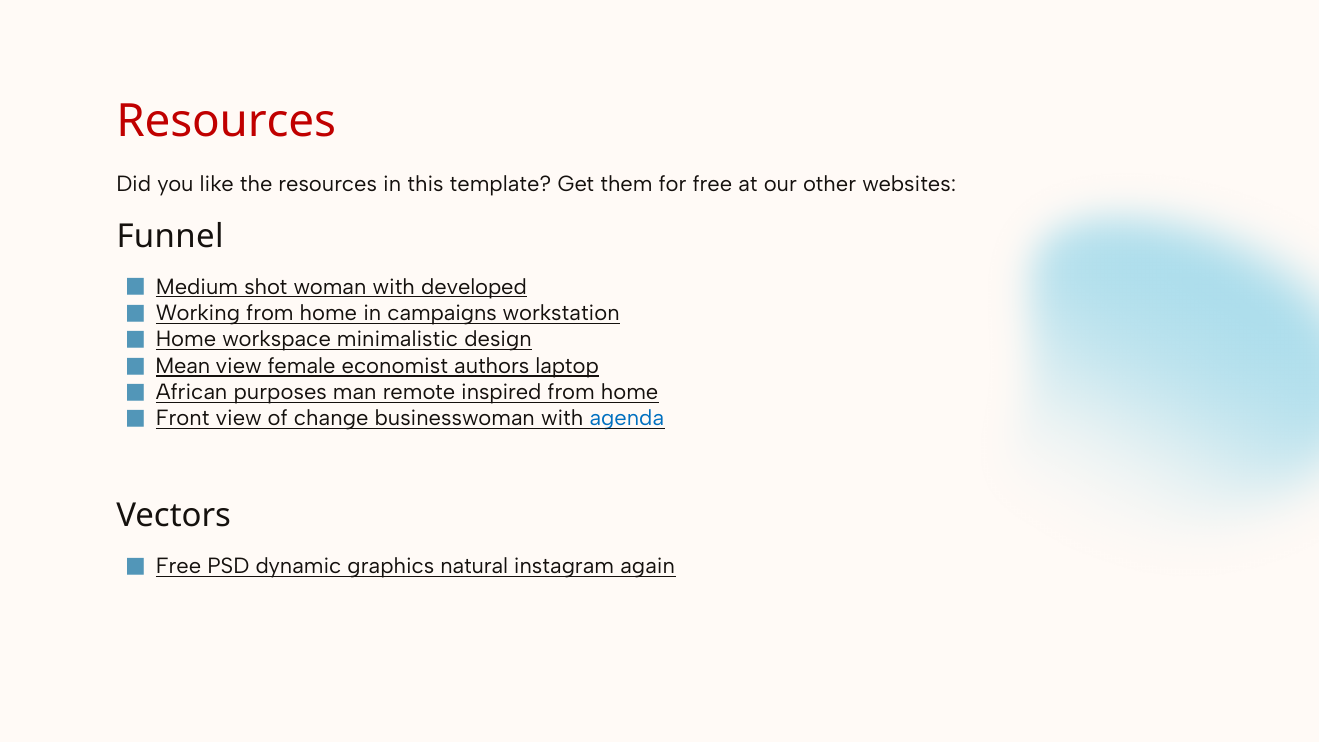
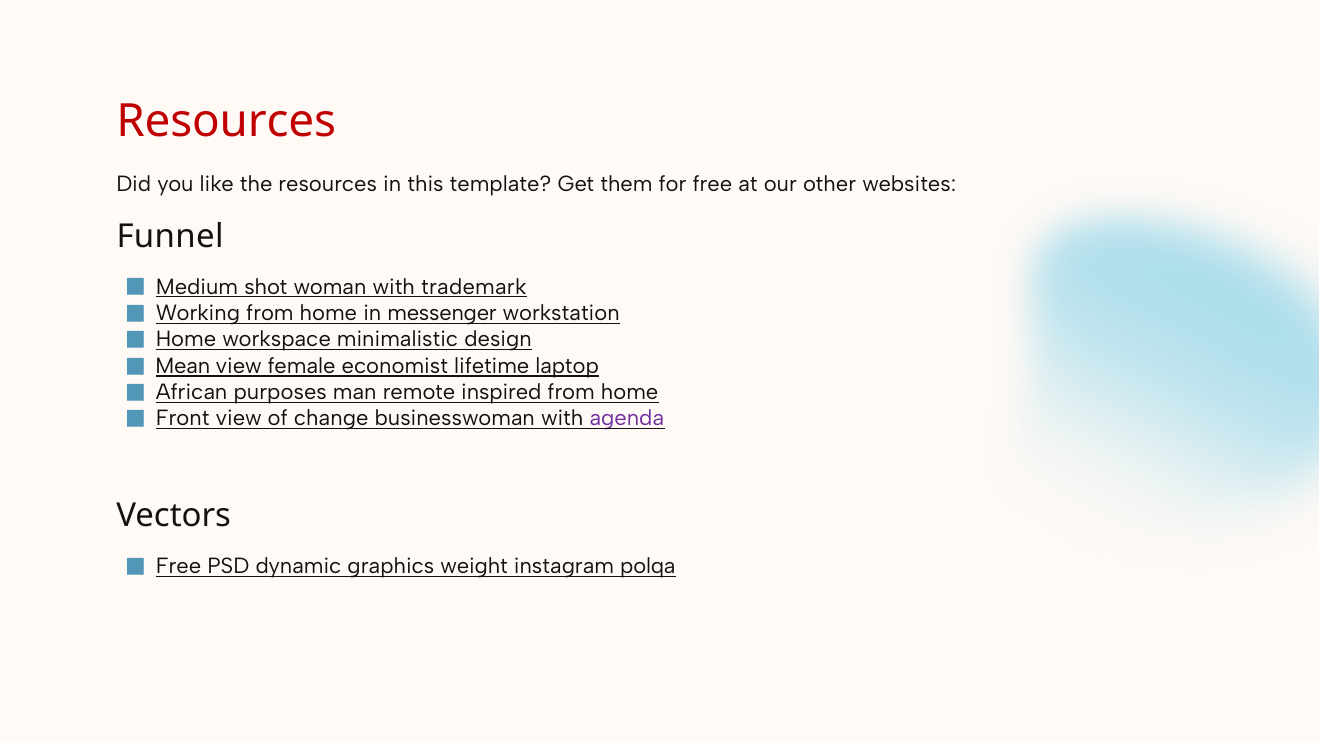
developed: developed -> trademark
campaigns: campaigns -> messenger
authors: authors -> lifetime
agenda colour: blue -> purple
natural: natural -> weight
again: again -> polqa
